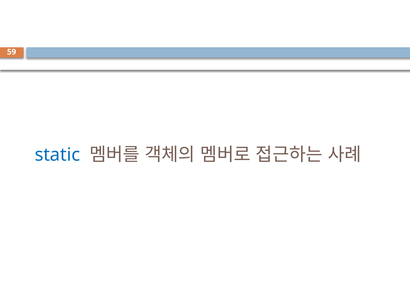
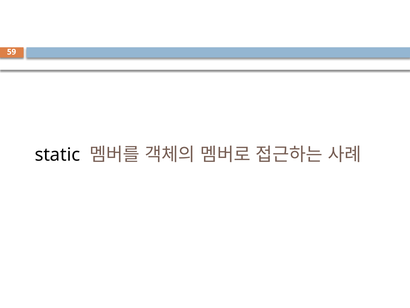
static colour: blue -> black
